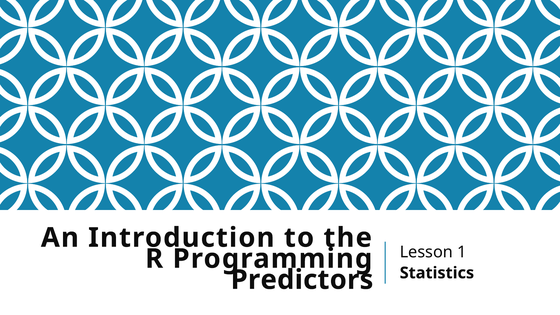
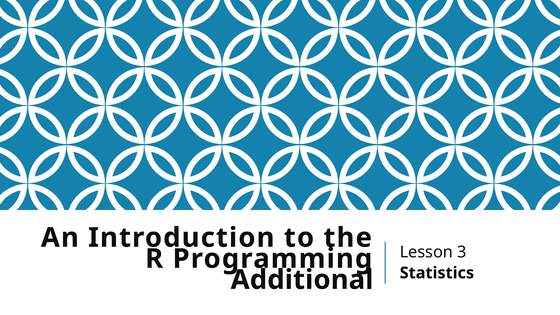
1: 1 -> 3
Predictors: Predictors -> Additional
